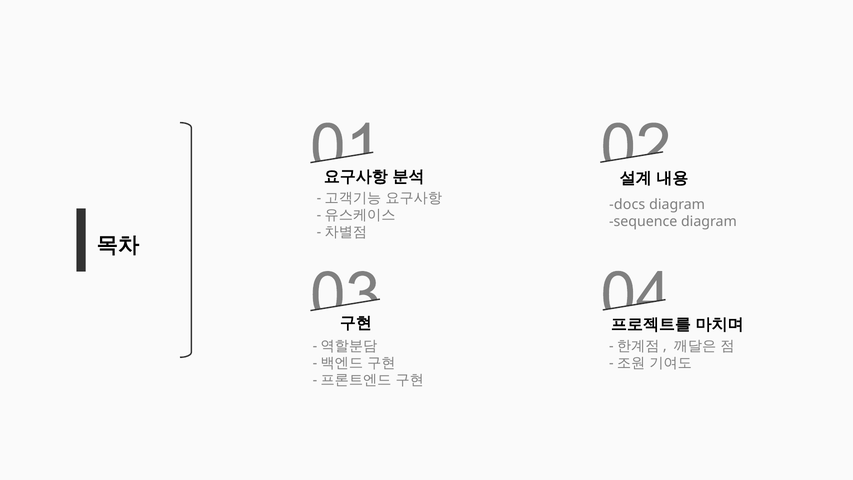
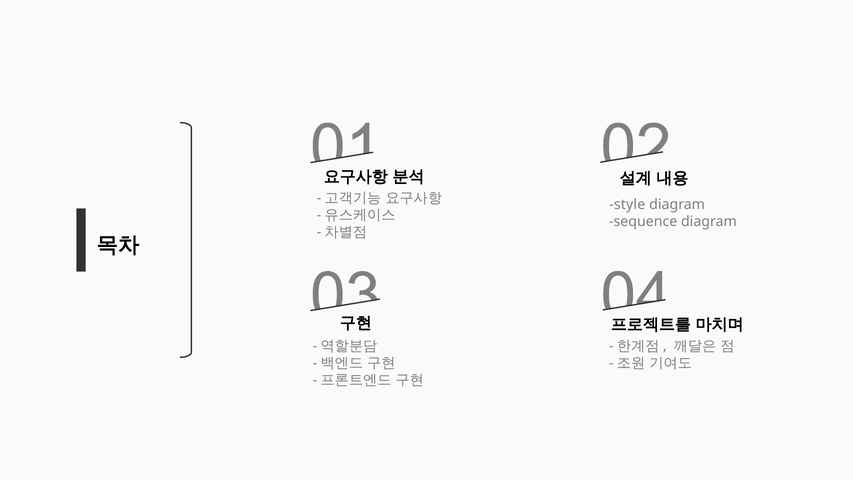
docs: docs -> style
